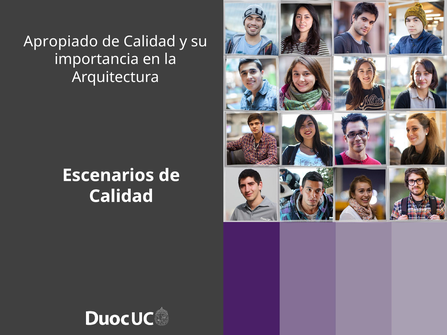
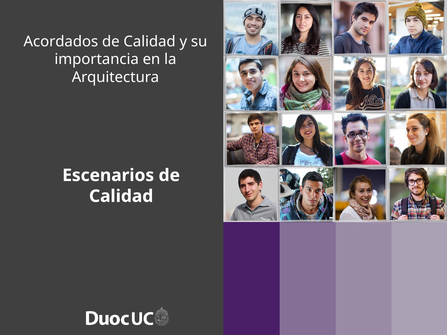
Apropiado: Apropiado -> Acordados
